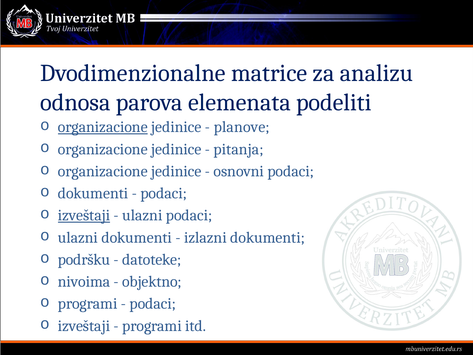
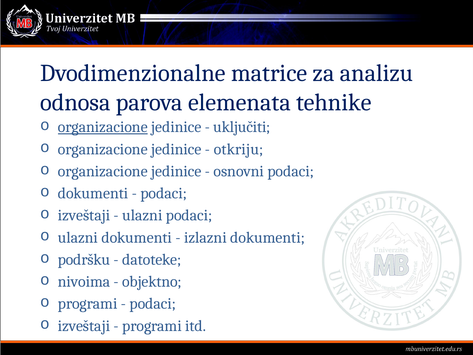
podeliti: podeliti -> tehnike
planove: planove -> uključiti
pitanja: pitanja -> otkriju
izveštaji at (84, 215) underline: present -> none
